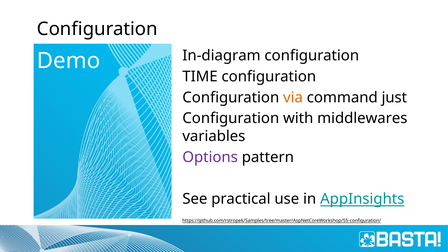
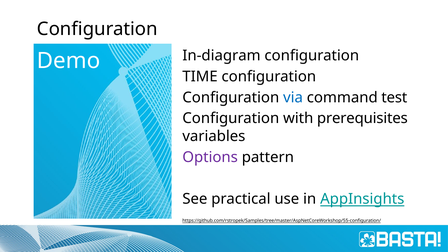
via colour: orange -> blue
just: just -> test
middlewares: middlewares -> prerequisites
